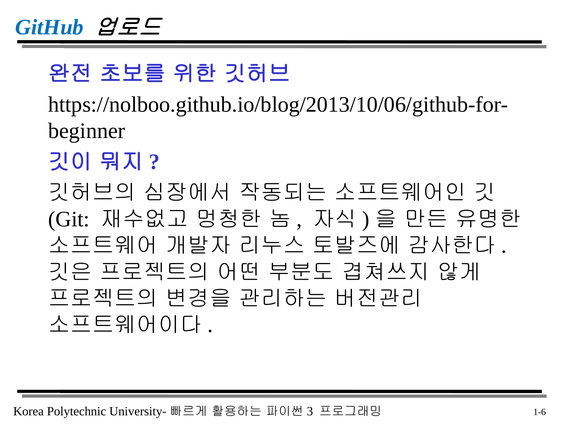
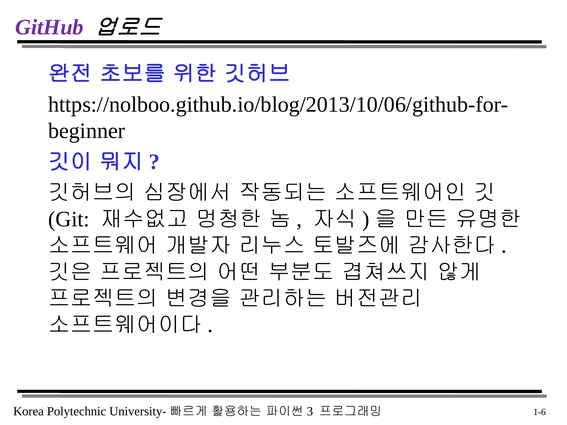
GitHub colour: blue -> purple
